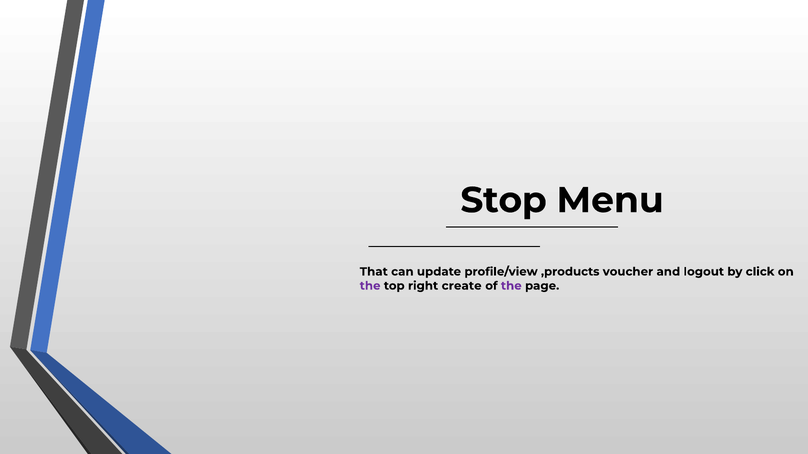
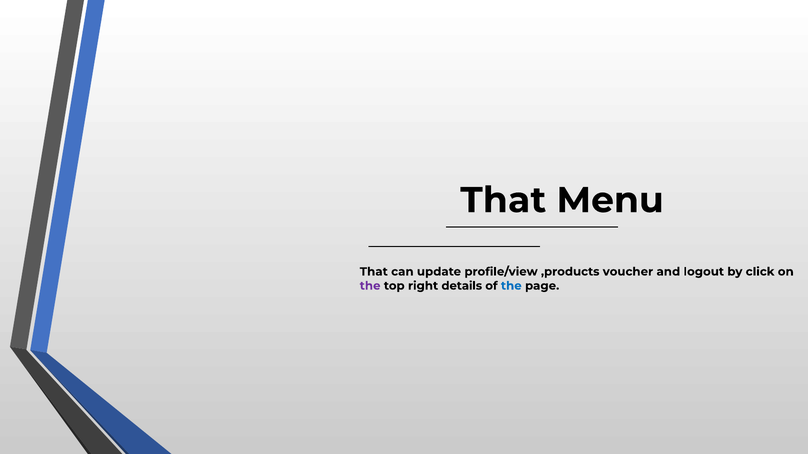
Stop at (504, 200): Stop -> That
create: create -> details
the at (511, 286) colour: purple -> blue
